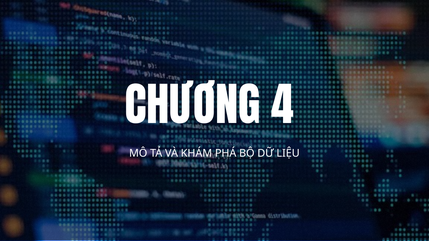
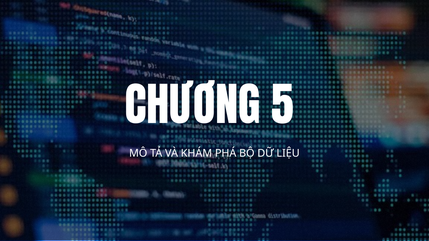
4: 4 -> 5
